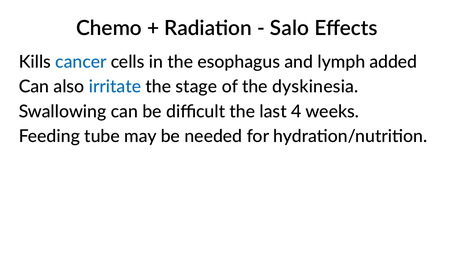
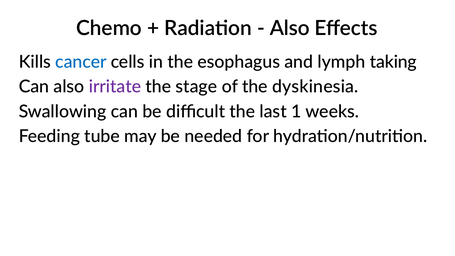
Salo at (290, 28): Salo -> Also
added: added -> taking
irritate colour: blue -> purple
4: 4 -> 1
